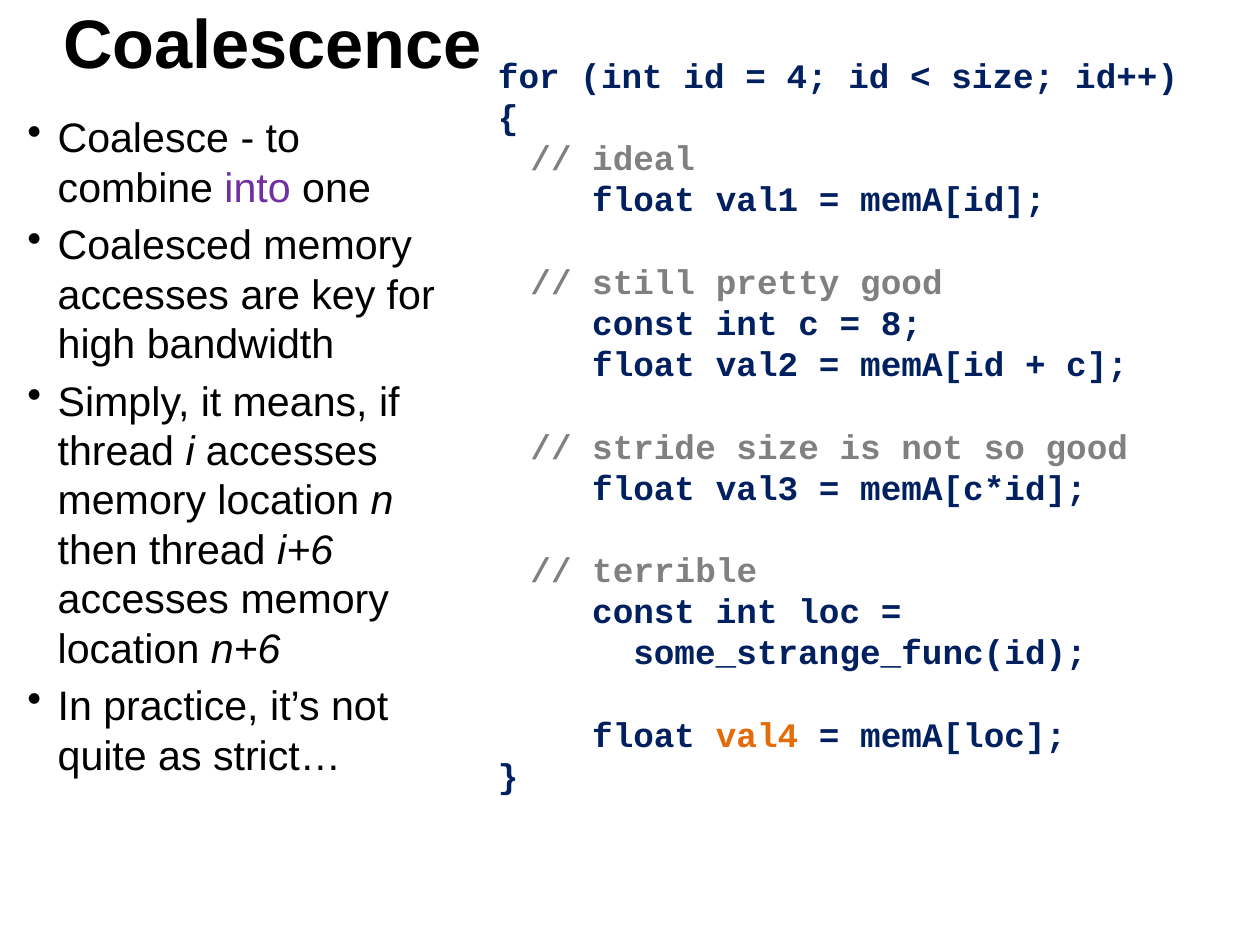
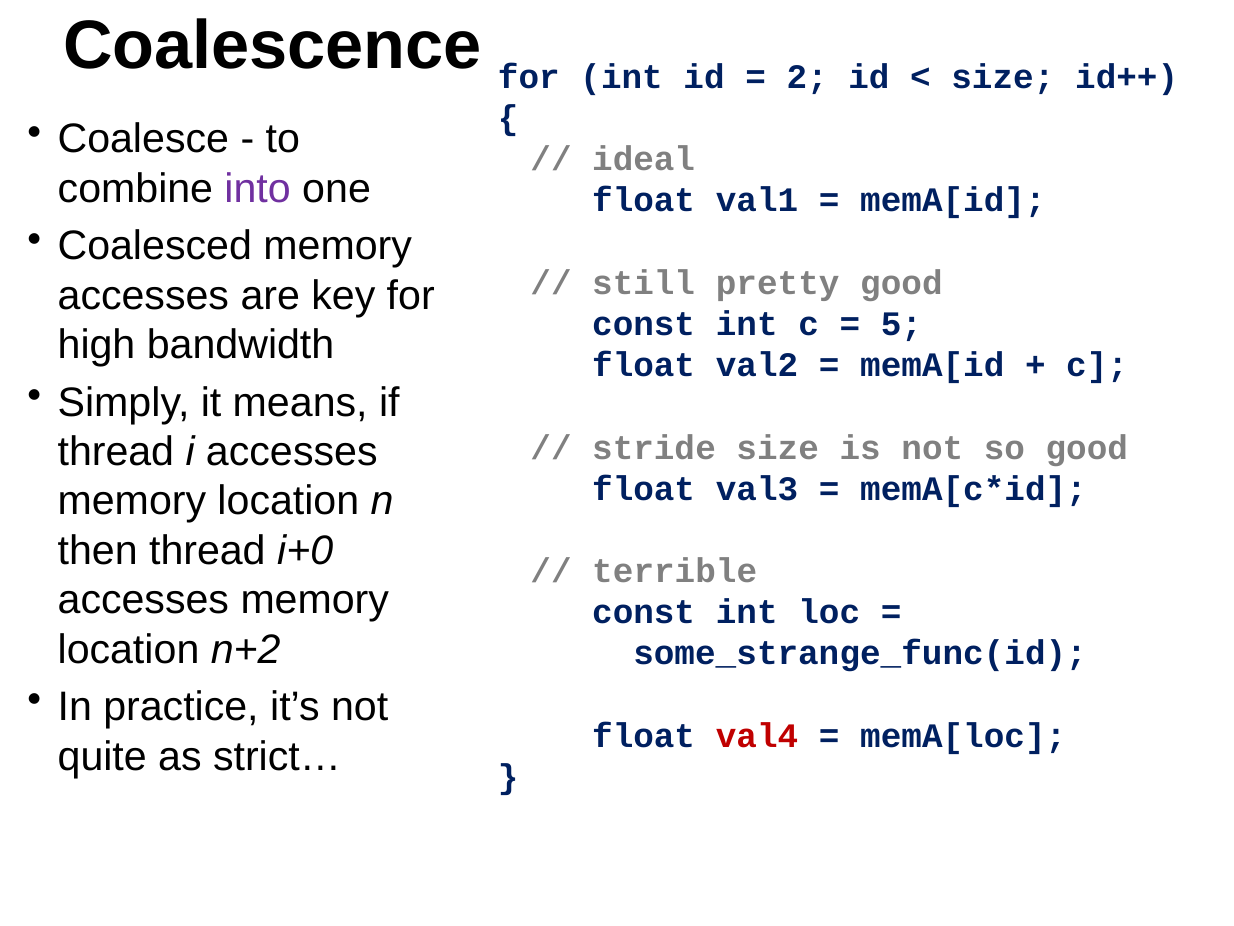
4: 4 -> 2
8: 8 -> 5
i+6: i+6 -> i+0
n+6: n+6 -> n+2
val4 colour: orange -> red
